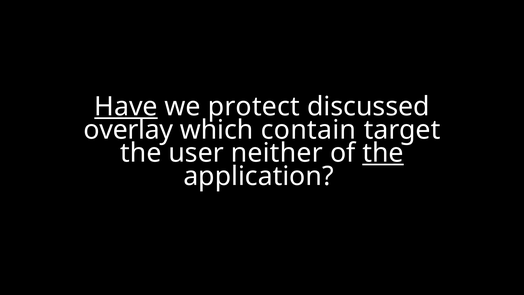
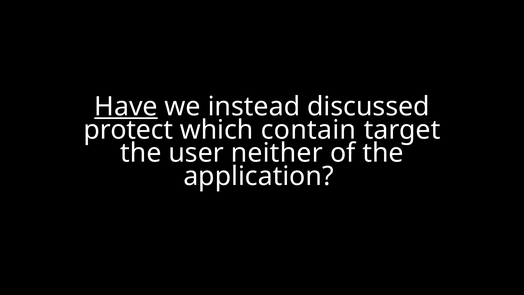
protect: protect -> instead
overlay: overlay -> protect
the at (383, 153) underline: present -> none
